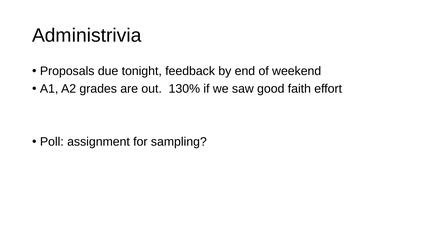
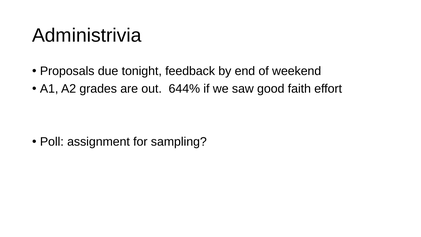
130%: 130% -> 644%
